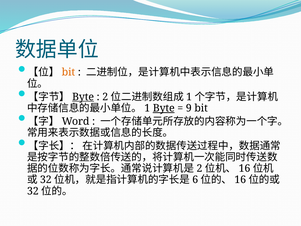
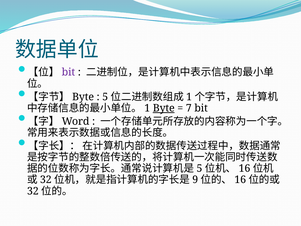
bit at (68, 72) colour: orange -> purple
Byte at (83, 97) underline: present -> none
2 at (105, 97): 2 -> 5
9: 9 -> 7
2 at (199, 168): 2 -> 5
6: 6 -> 9
